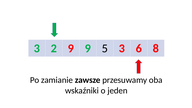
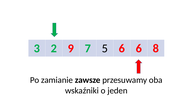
9 9: 9 -> 7
5 3: 3 -> 6
